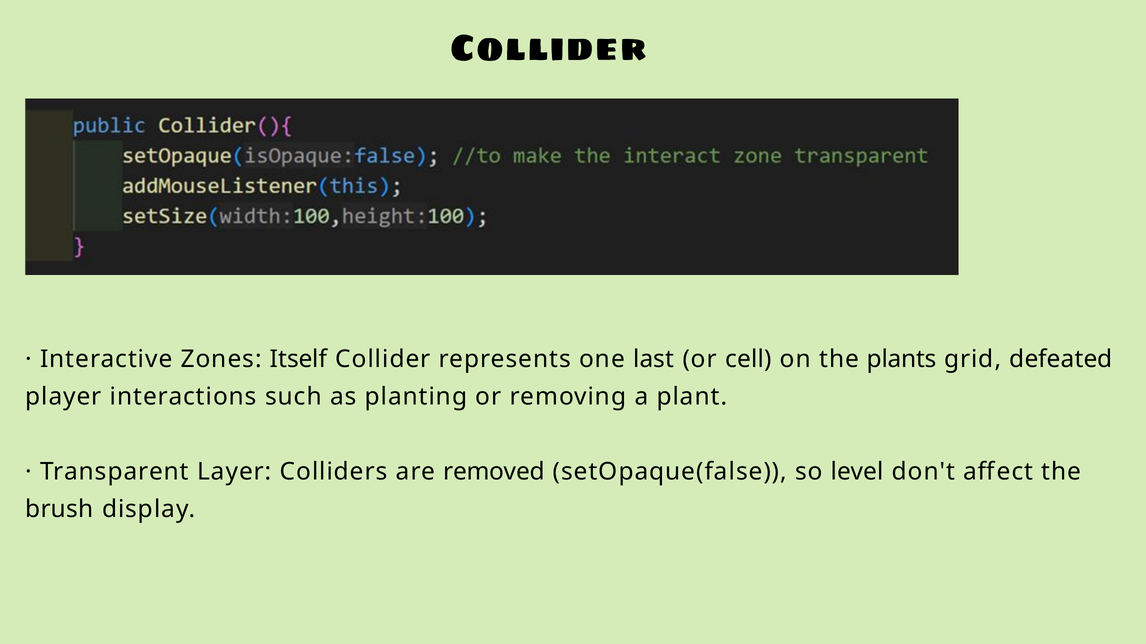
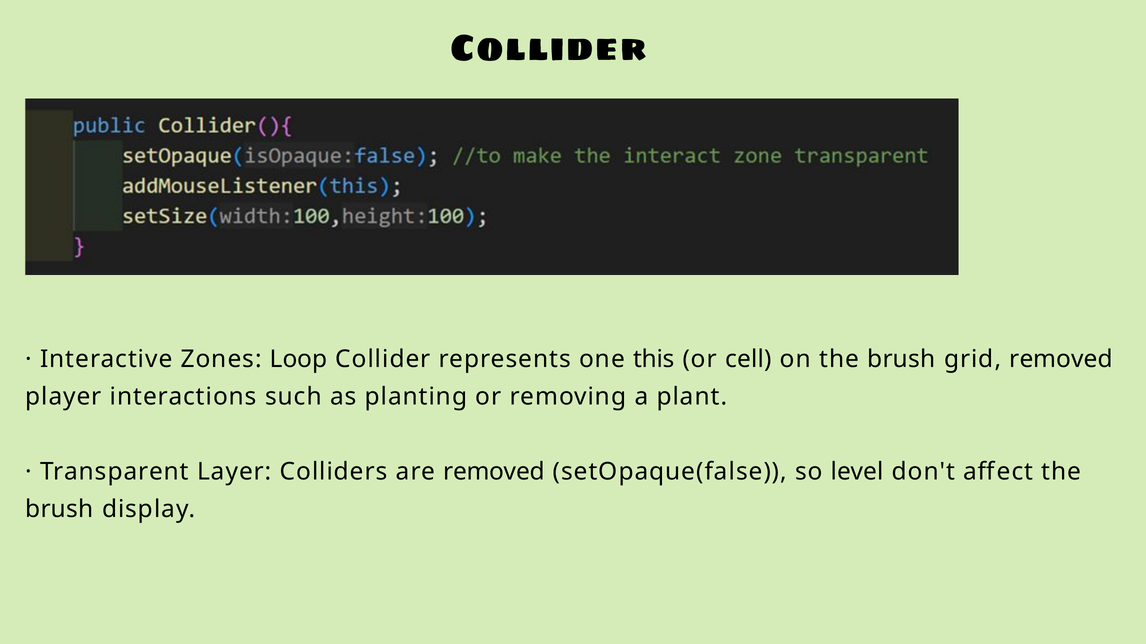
Itself: Itself -> Loop
last: last -> this
on the plants: plants -> brush
grid defeated: defeated -> removed
